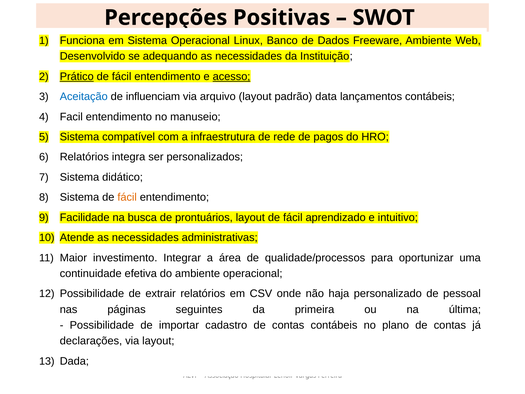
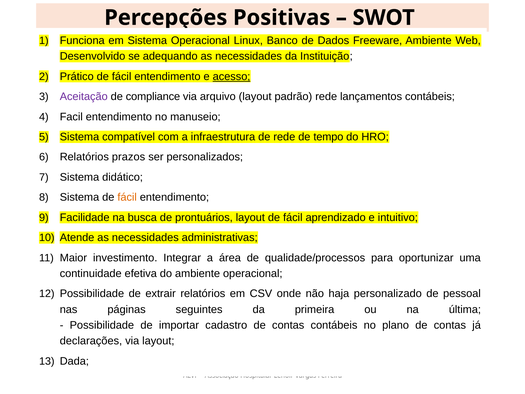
Prático underline: present -> none
Aceitação colour: blue -> purple
influenciam: influenciam -> compliance
padrão data: data -> rede
pagos: pagos -> tempo
integra: integra -> prazos
